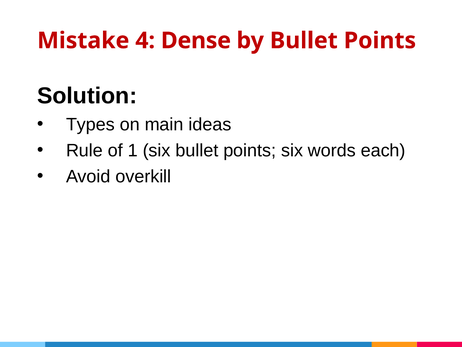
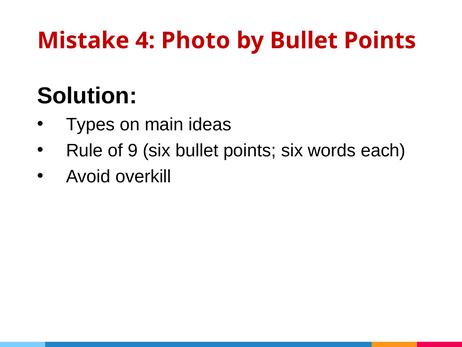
Dense: Dense -> Photo
1: 1 -> 9
